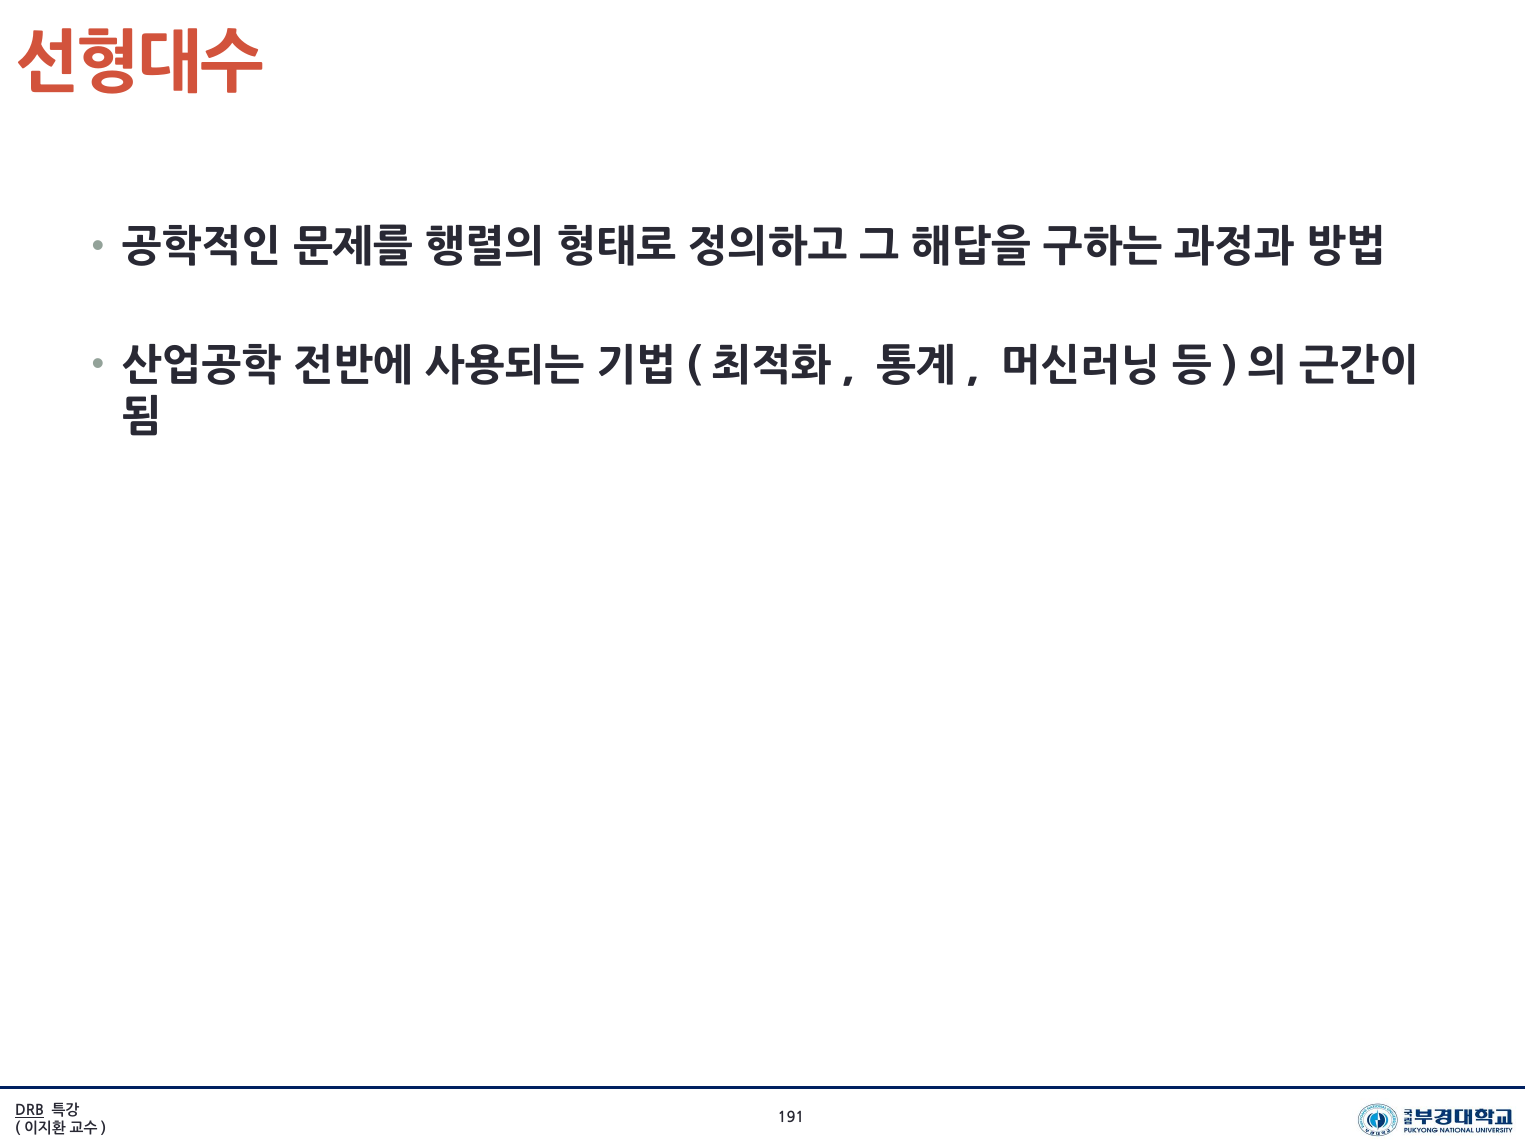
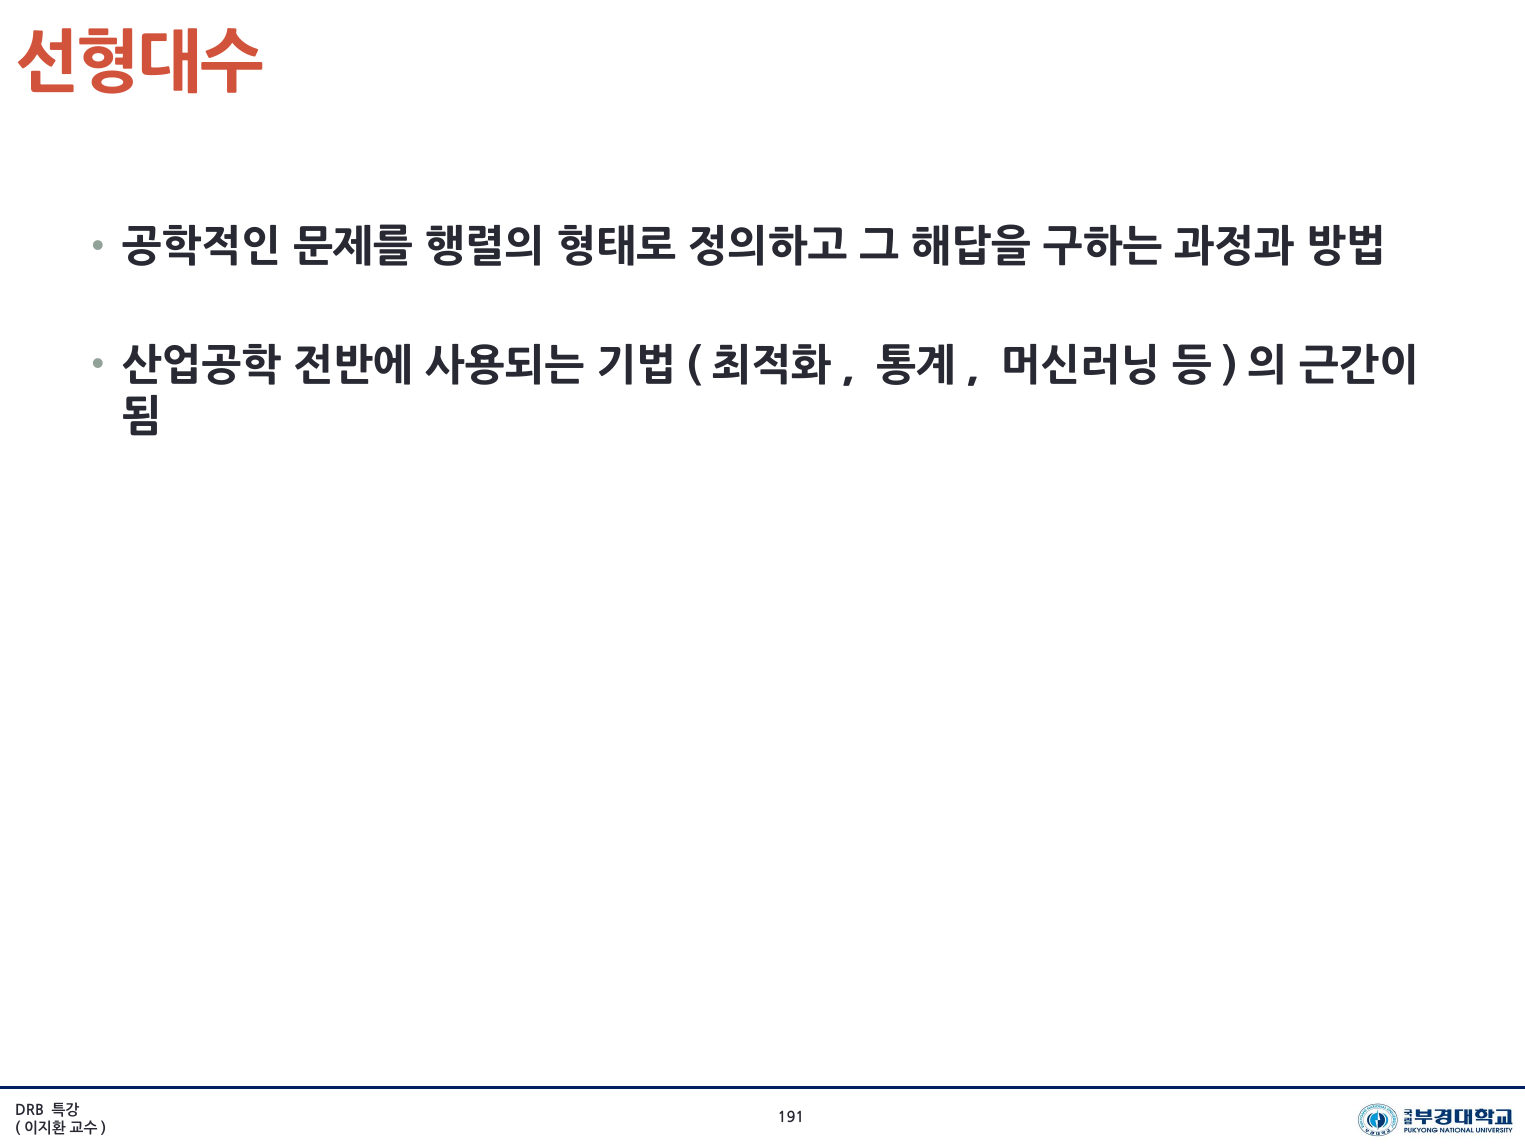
DRB underline: present -> none
